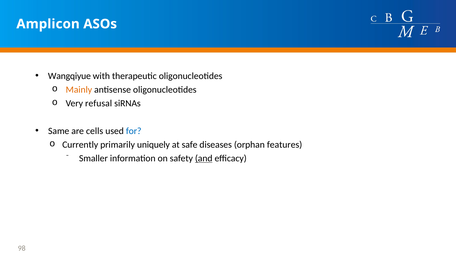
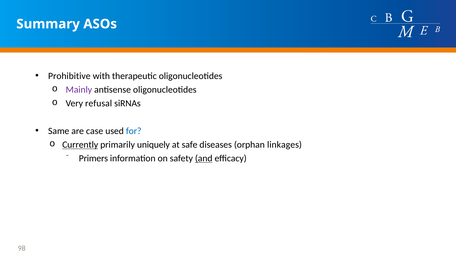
Amplicon: Amplicon -> Summary
Wangqiyue: Wangqiyue -> Prohibitive
Mainly colour: orange -> purple
cells: cells -> case
Currently underline: none -> present
features: features -> linkages
Smaller: Smaller -> Primers
